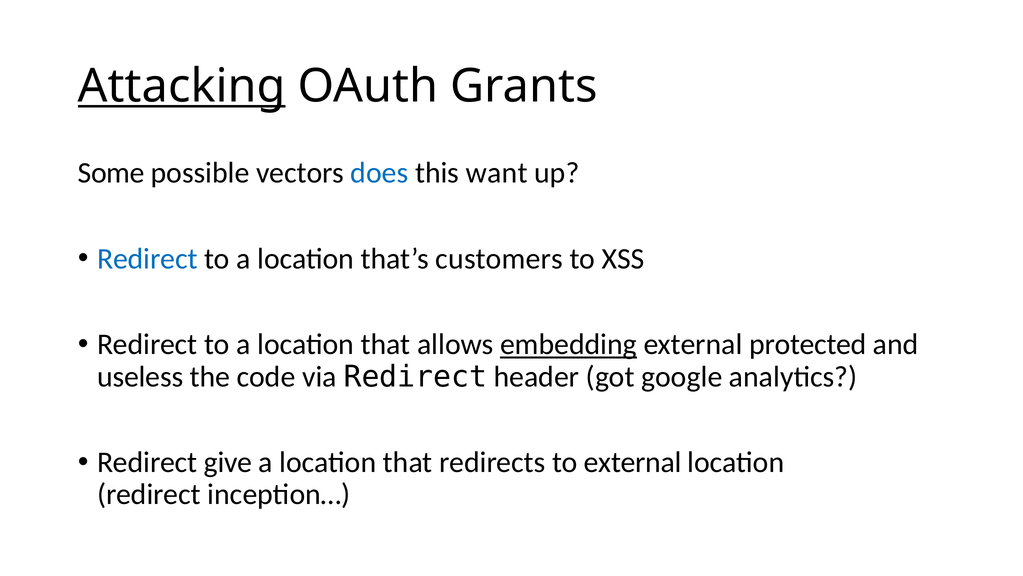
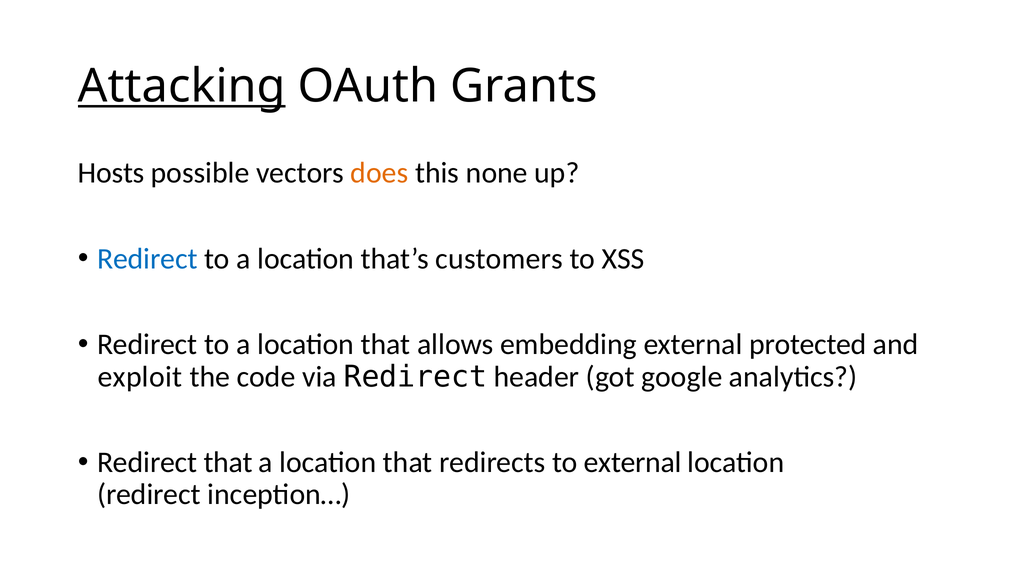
Some: Some -> Hosts
does colour: blue -> orange
want: want -> none
embedding underline: present -> none
useless: useless -> exploit
Redirect give: give -> that
